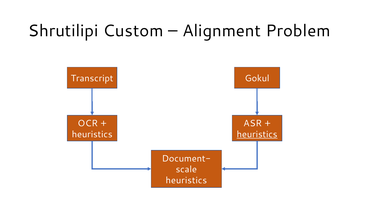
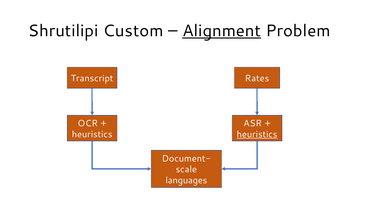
Alignment underline: none -> present
Gokul: Gokul -> Rates
heuristics at (186, 180): heuristics -> languages
